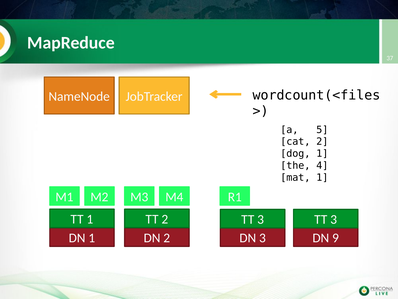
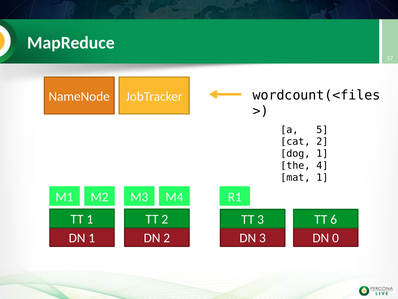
3 TT 3: 3 -> 6
9: 9 -> 0
